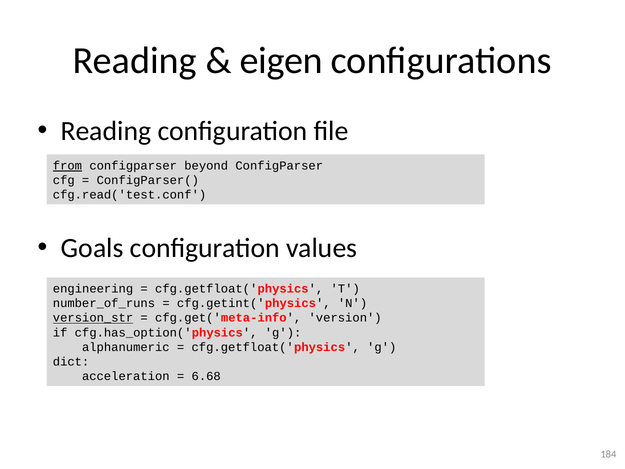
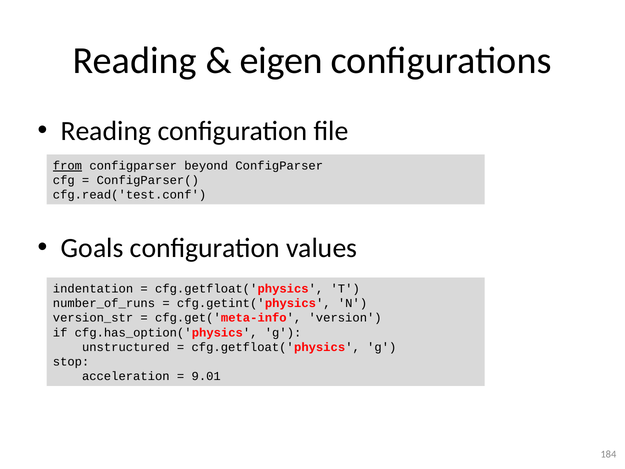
engineering: engineering -> indentation
version_str underline: present -> none
alphanumeric: alphanumeric -> unstructured
dict: dict -> stop
6.68: 6.68 -> 9.01
